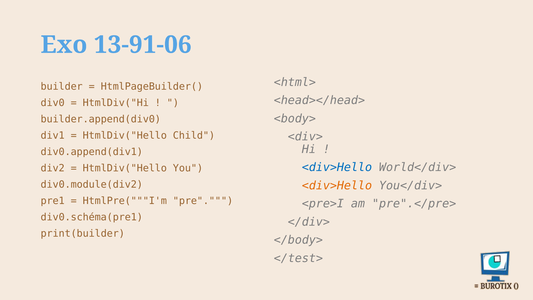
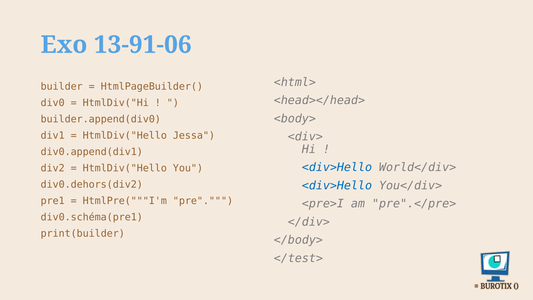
Child: Child -> Jessa
div0.module(div2: div0.module(div2 -> div0.dehors(div2
<div>Hello at (337, 185) colour: orange -> blue
